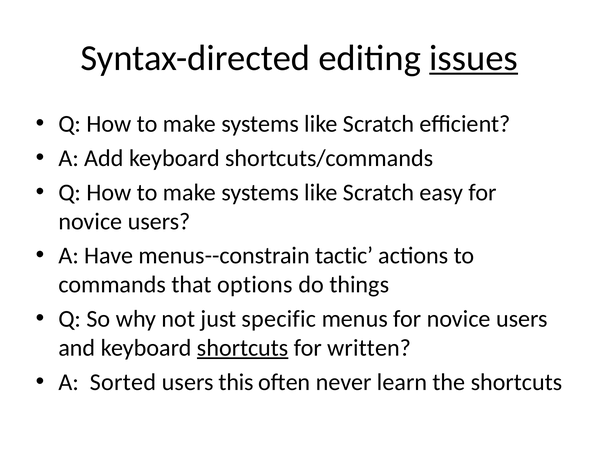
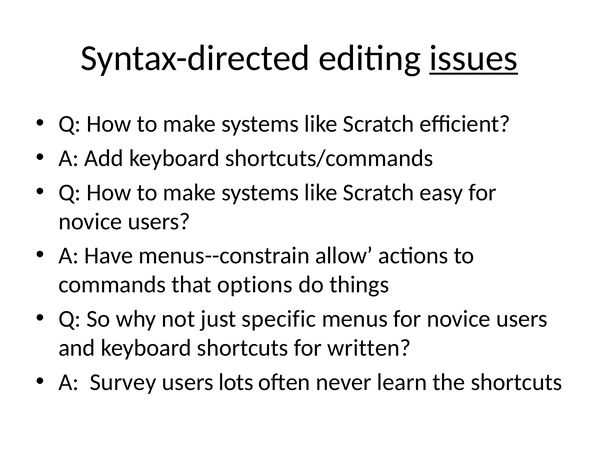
tactic: tactic -> allow
shortcuts at (243, 348) underline: present -> none
Sorted: Sorted -> Survey
this: this -> lots
